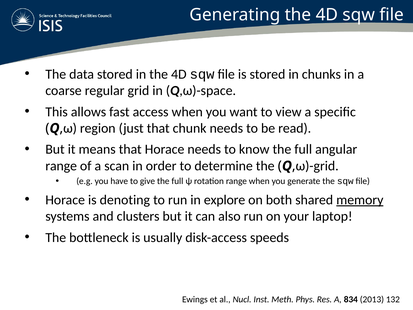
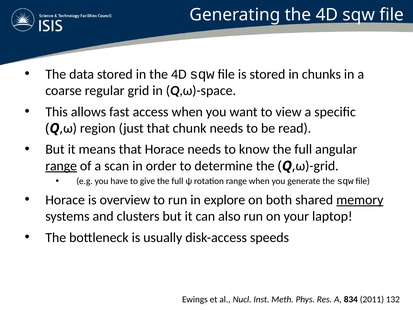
range at (61, 166) underline: none -> present
denoting: denoting -> overview
2013: 2013 -> 2011
